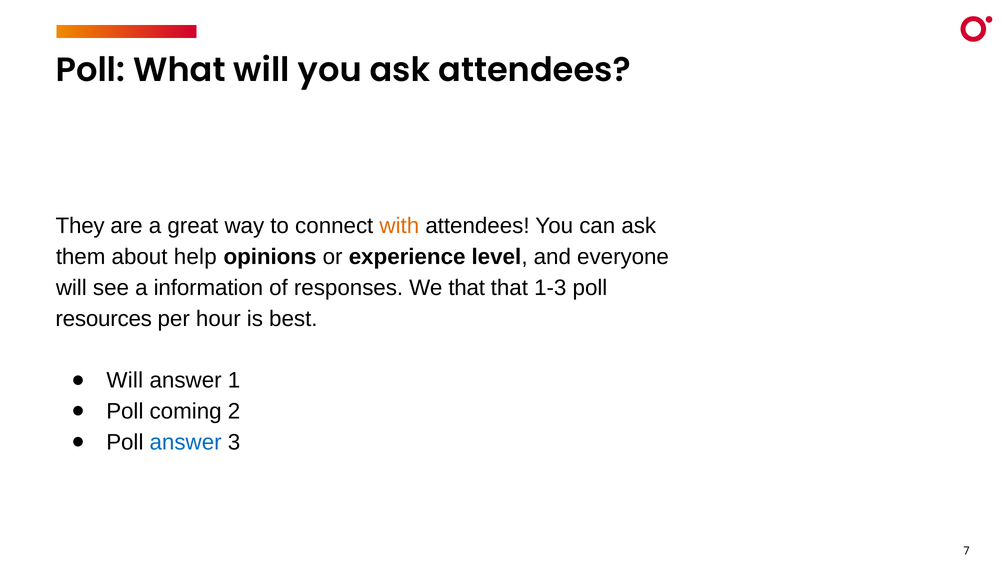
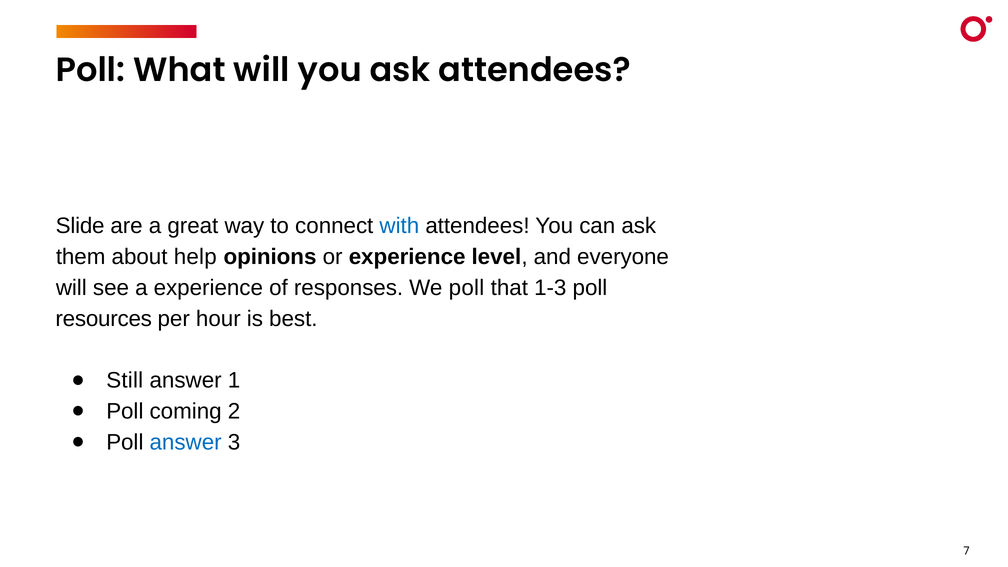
They: They -> Slide
with colour: orange -> blue
a information: information -> experience
We that: that -> poll
Will at (125, 380): Will -> Still
